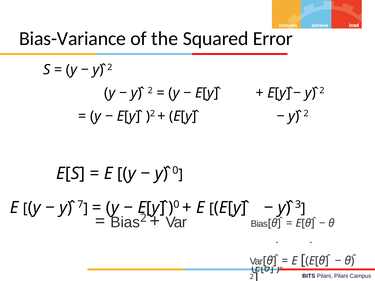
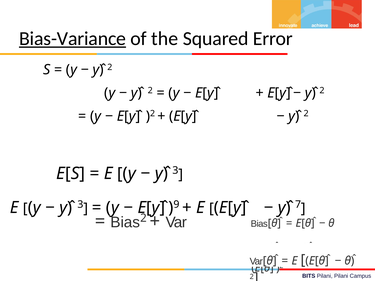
Bias-Variance underline: none -> present
0 at (175, 171): 0 -> 3
7 at (80, 205): 7 -> 3
0 at (176, 205): 0 -> 9
3: 3 -> 7
